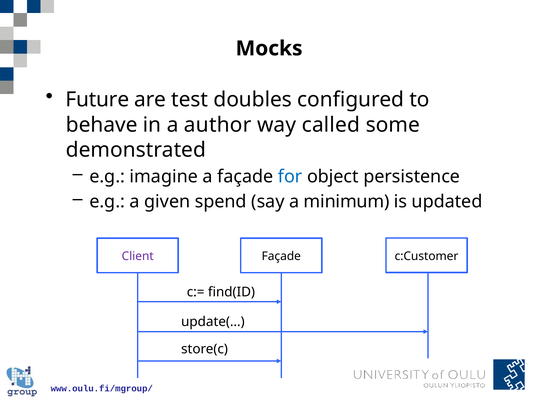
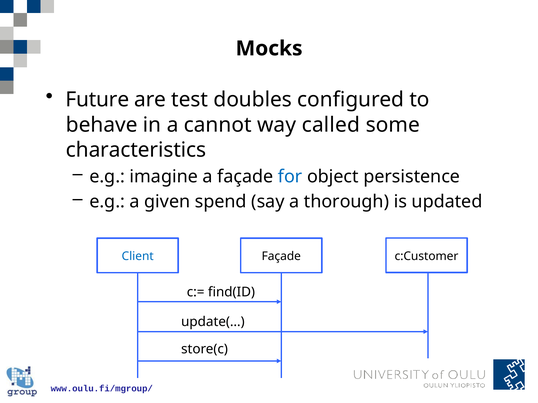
author: author -> cannot
demonstrated: demonstrated -> characteristics
minimum: minimum -> thorough
Client colour: purple -> blue
